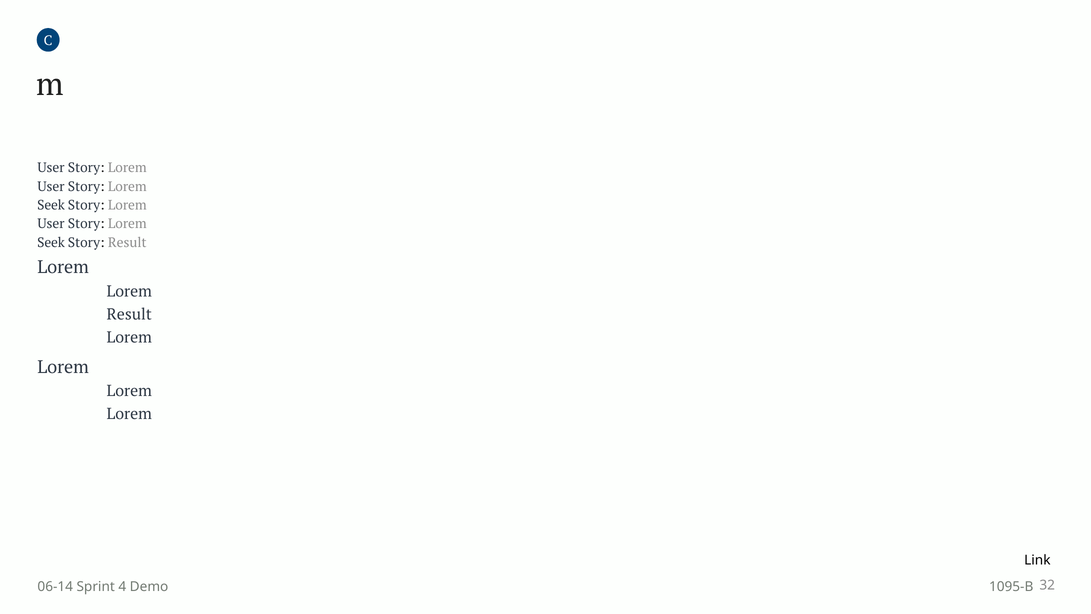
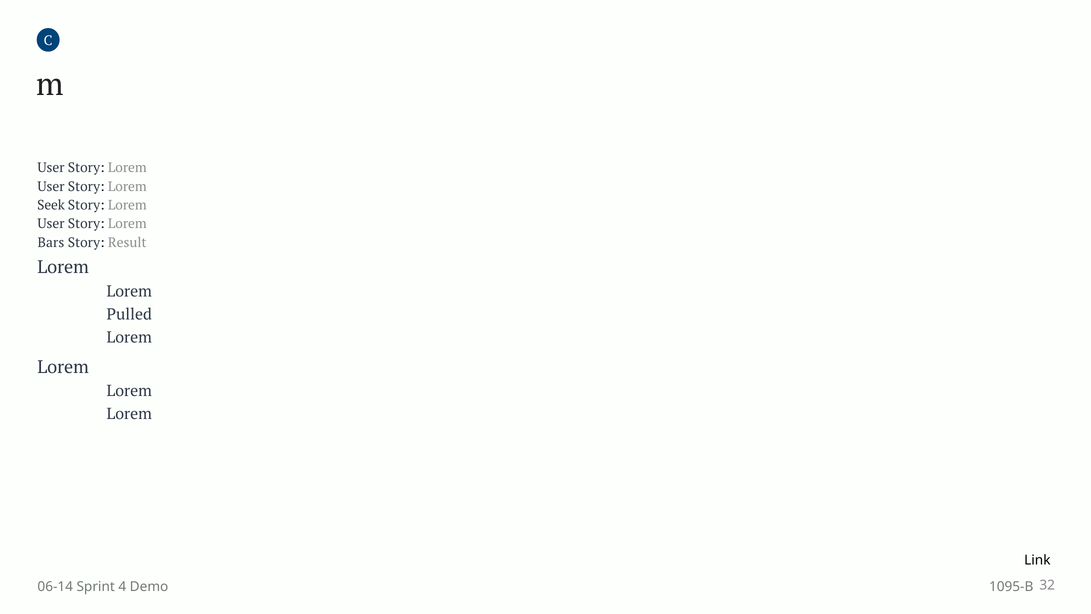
Seek at (51, 242): Seek -> Bars
Result at (129, 314): Result -> Pulled
